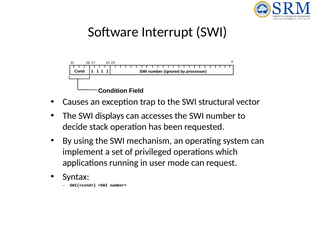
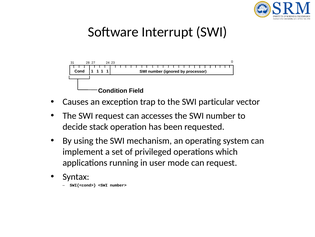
structural: structural -> particular
SWI displays: displays -> request
